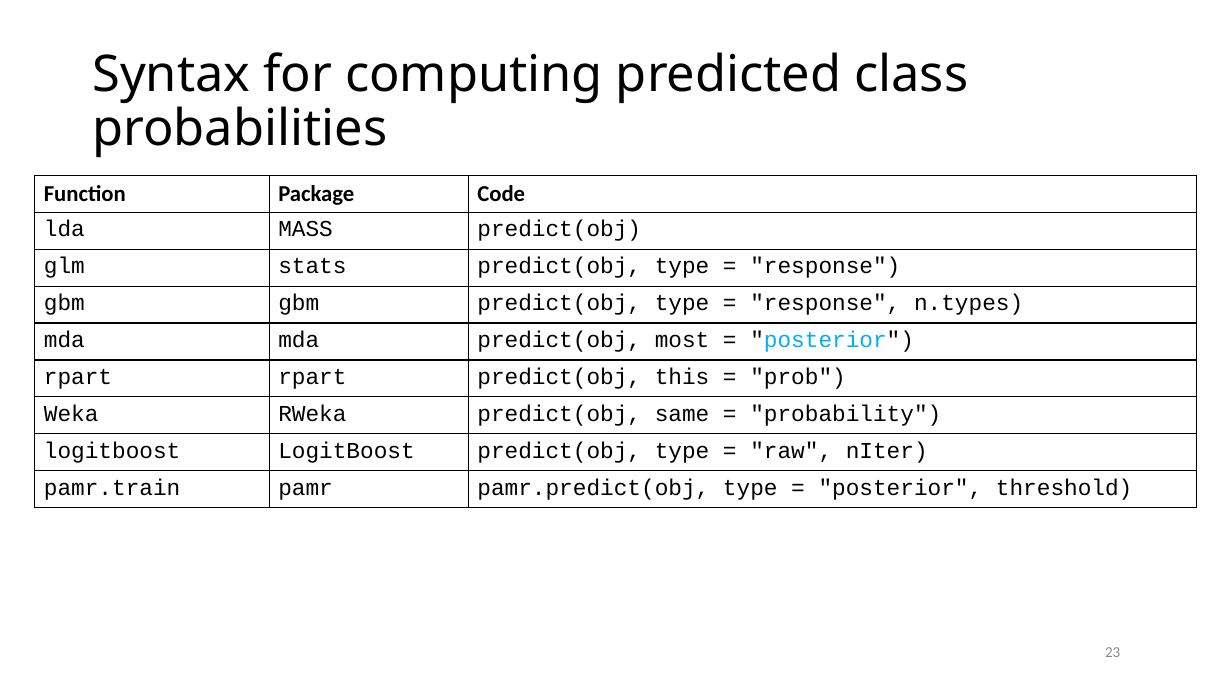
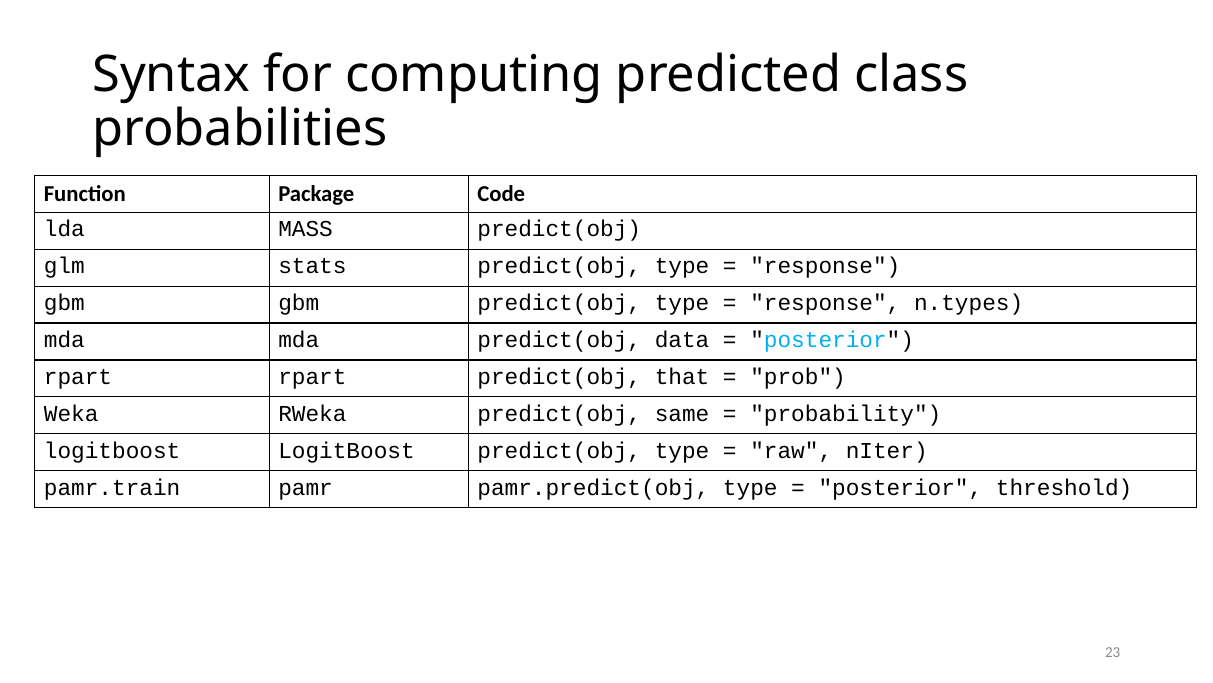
most: most -> data
this: this -> that
